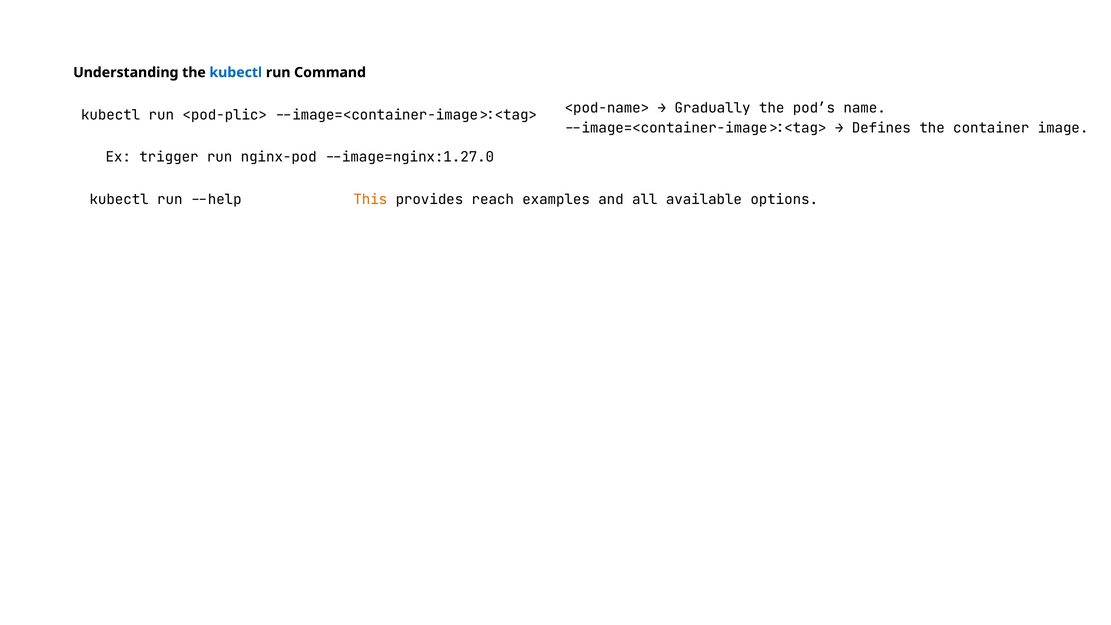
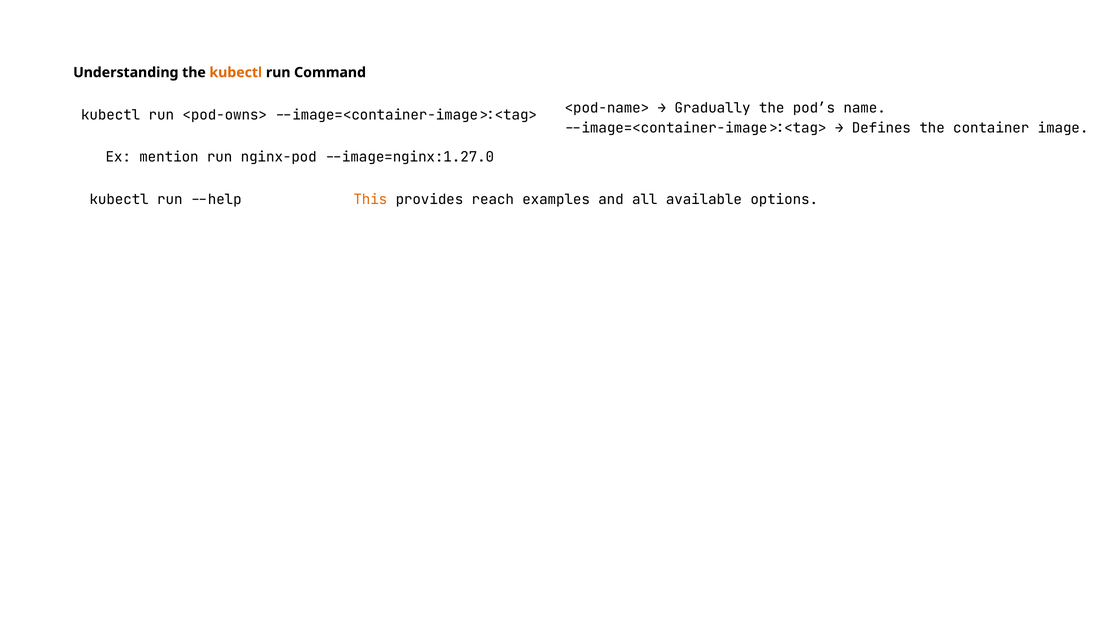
kubectl at (236, 72) colour: blue -> orange
<pod-plic>: <pod-plic> -> <pod-owns>
trigger: trigger -> mention
